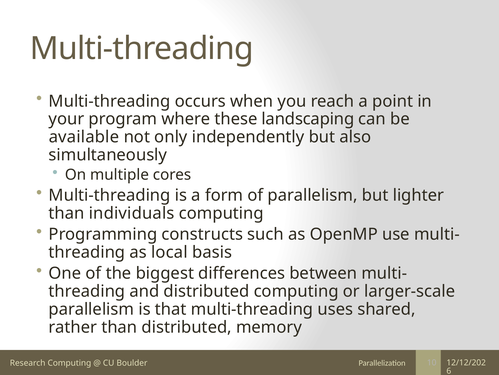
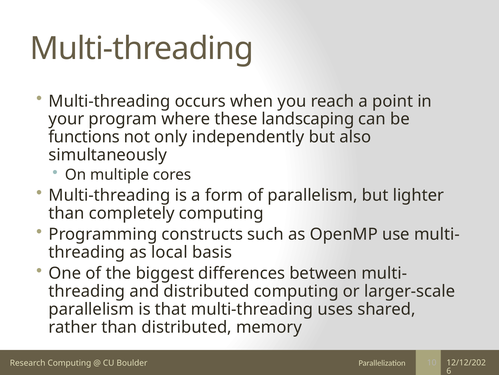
available: available -> functions
individuals: individuals -> completely
